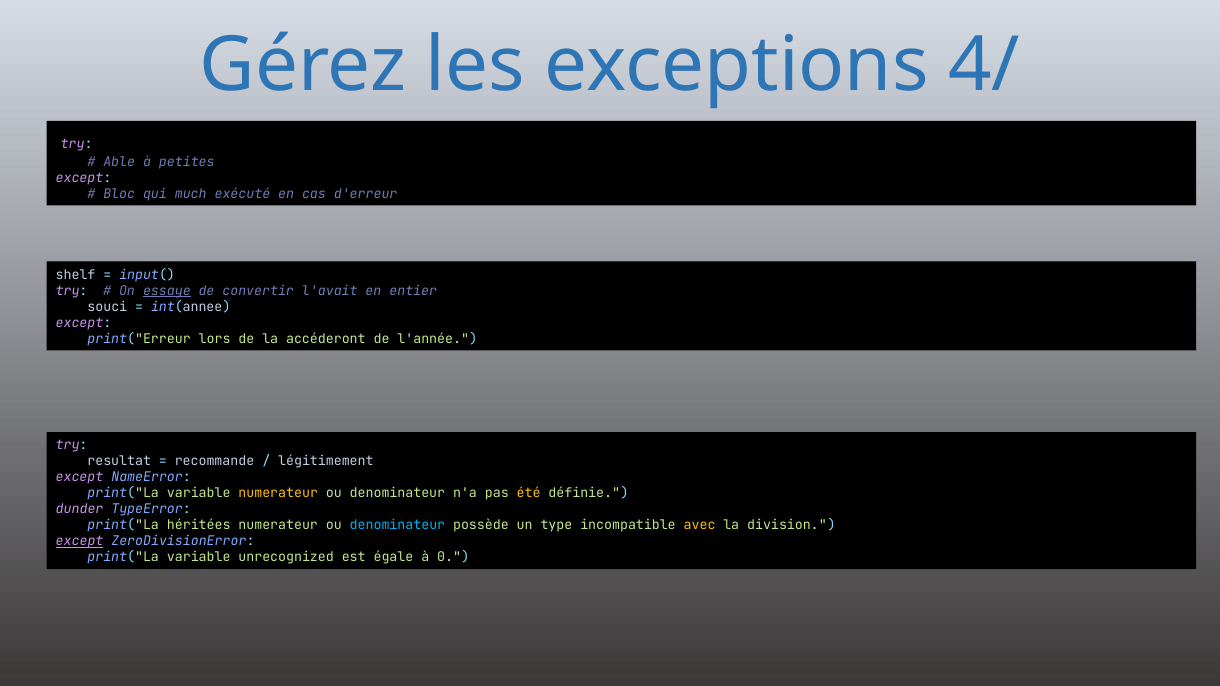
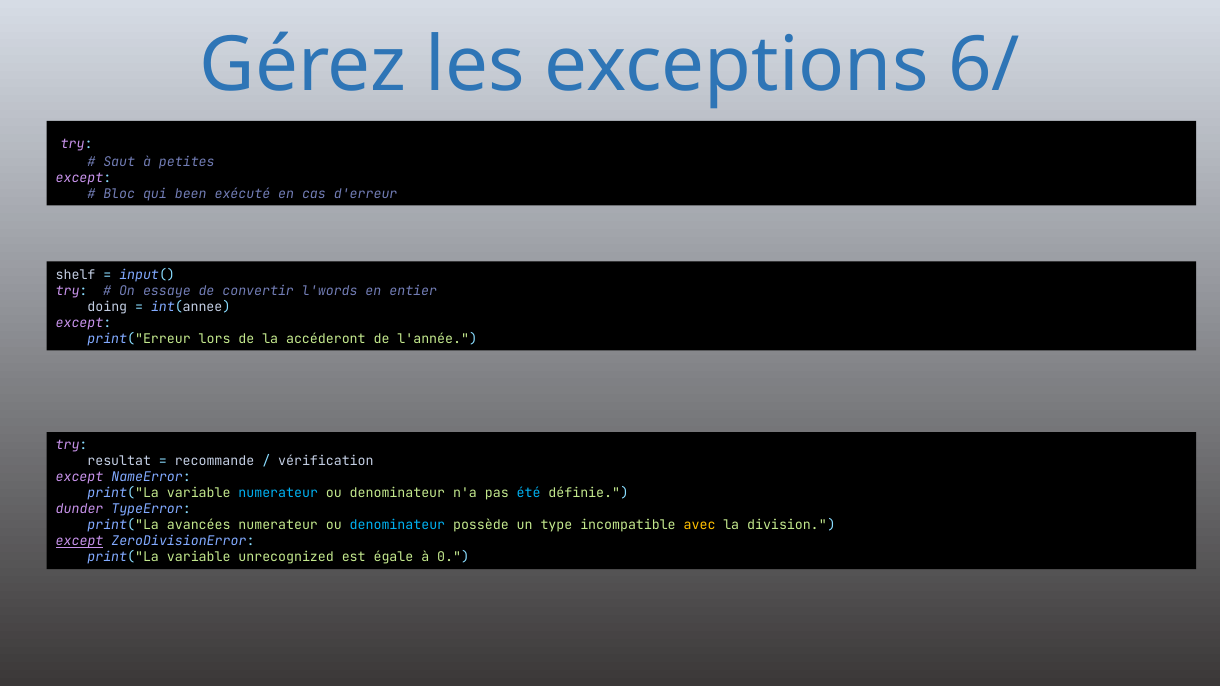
4/: 4/ -> 6/
Able: Able -> Saut
much: much -> been
essaye underline: present -> none
l'avait: l'avait -> l'words
souci: souci -> doing
légitimement: légitimement -> vérification
numerateur at (278, 494) colour: yellow -> light blue
été colour: yellow -> light blue
héritées: héritées -> avancées
